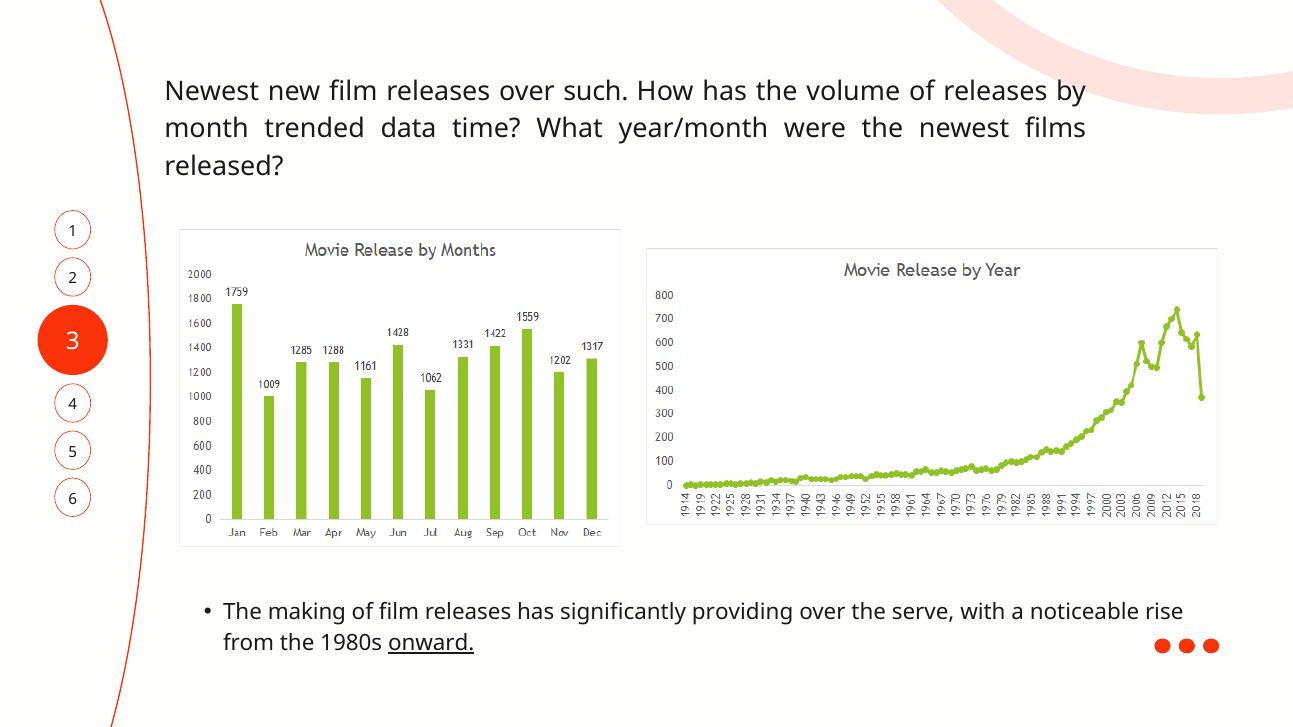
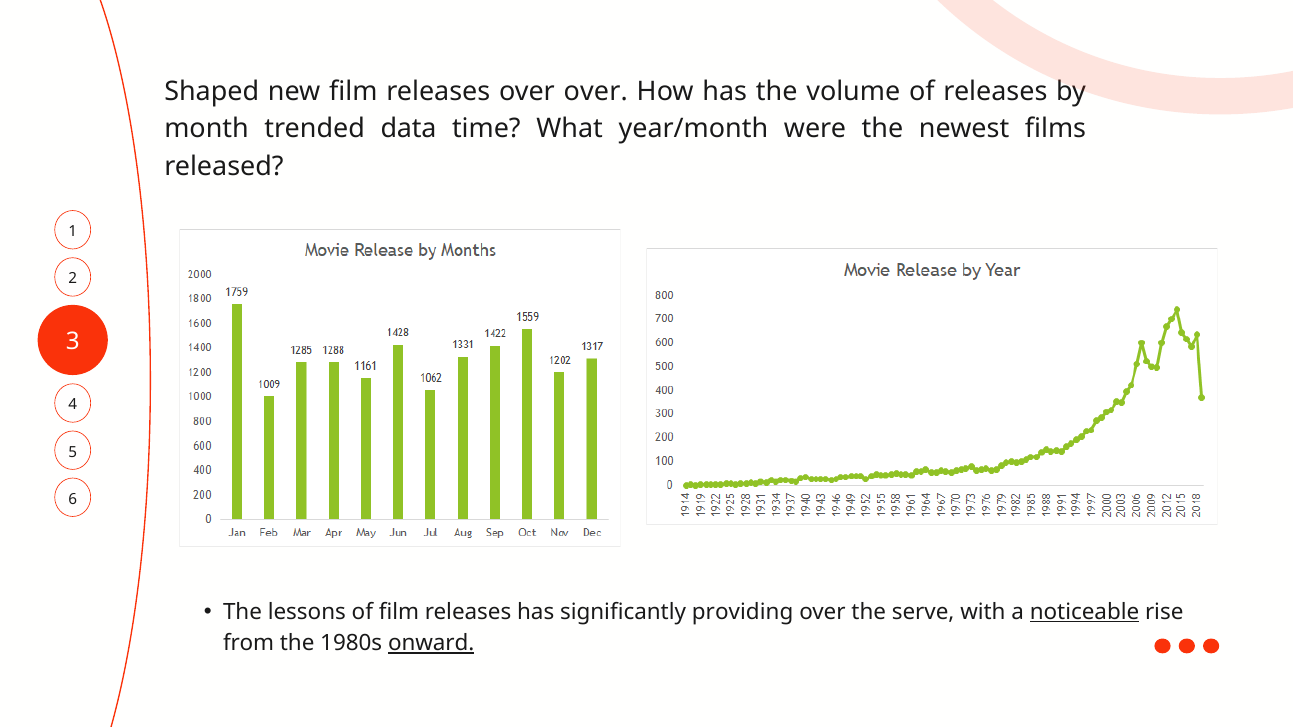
Newest at (212, 91): Newest -> Shaped
over such: such -> over
making: making -> lessons
noticeable underline: none -> present
